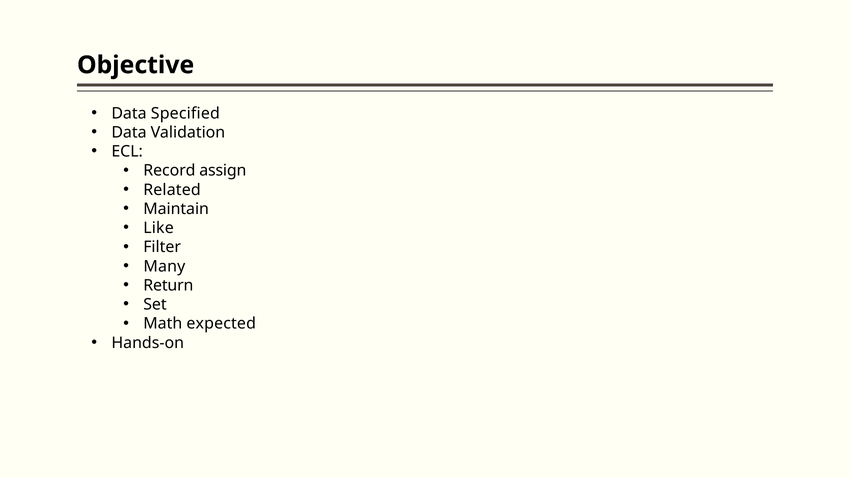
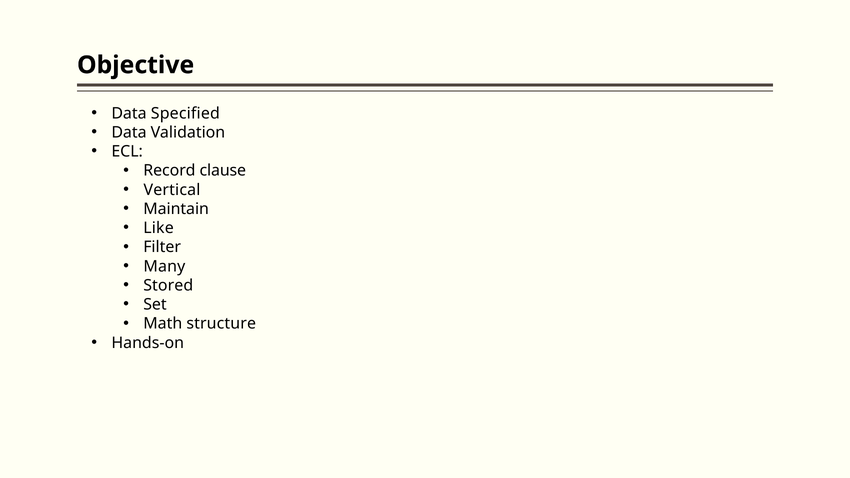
assign: assign -> clause
Related: Related -> Vertical
Return: Return -> Stored
expected: expected -> structure
